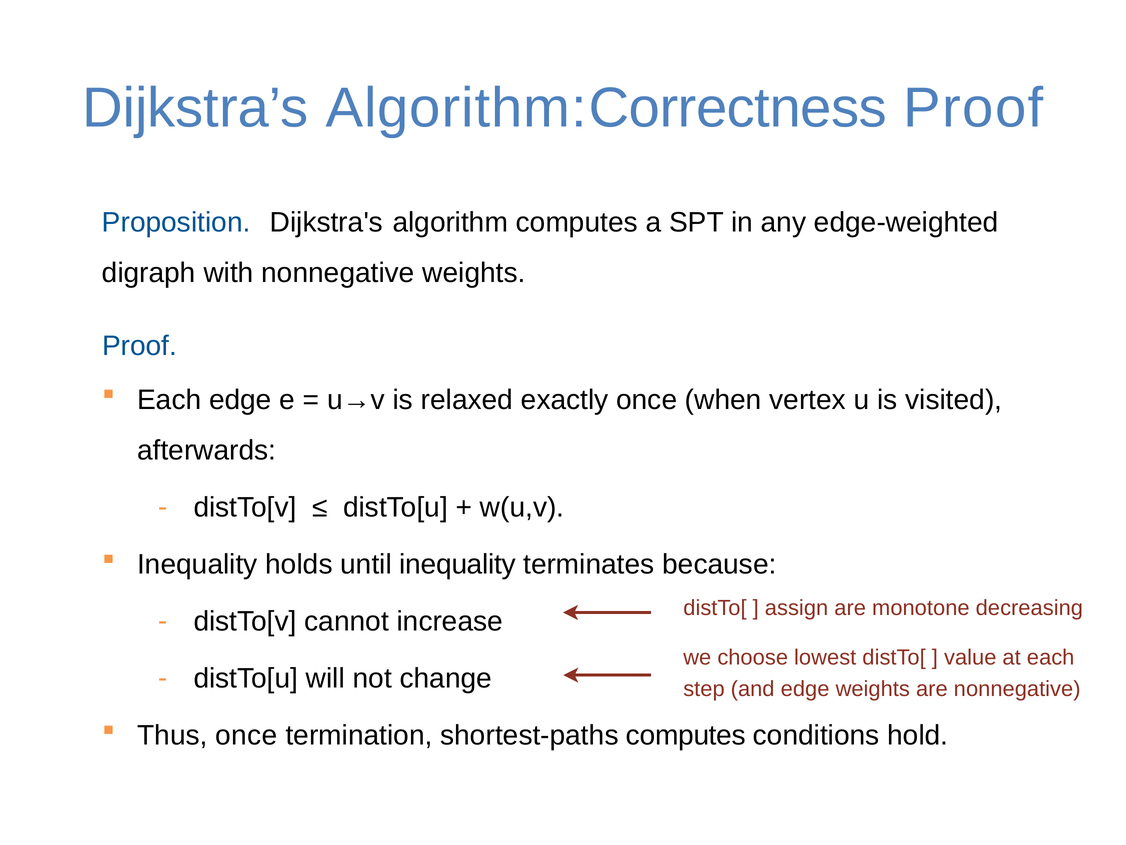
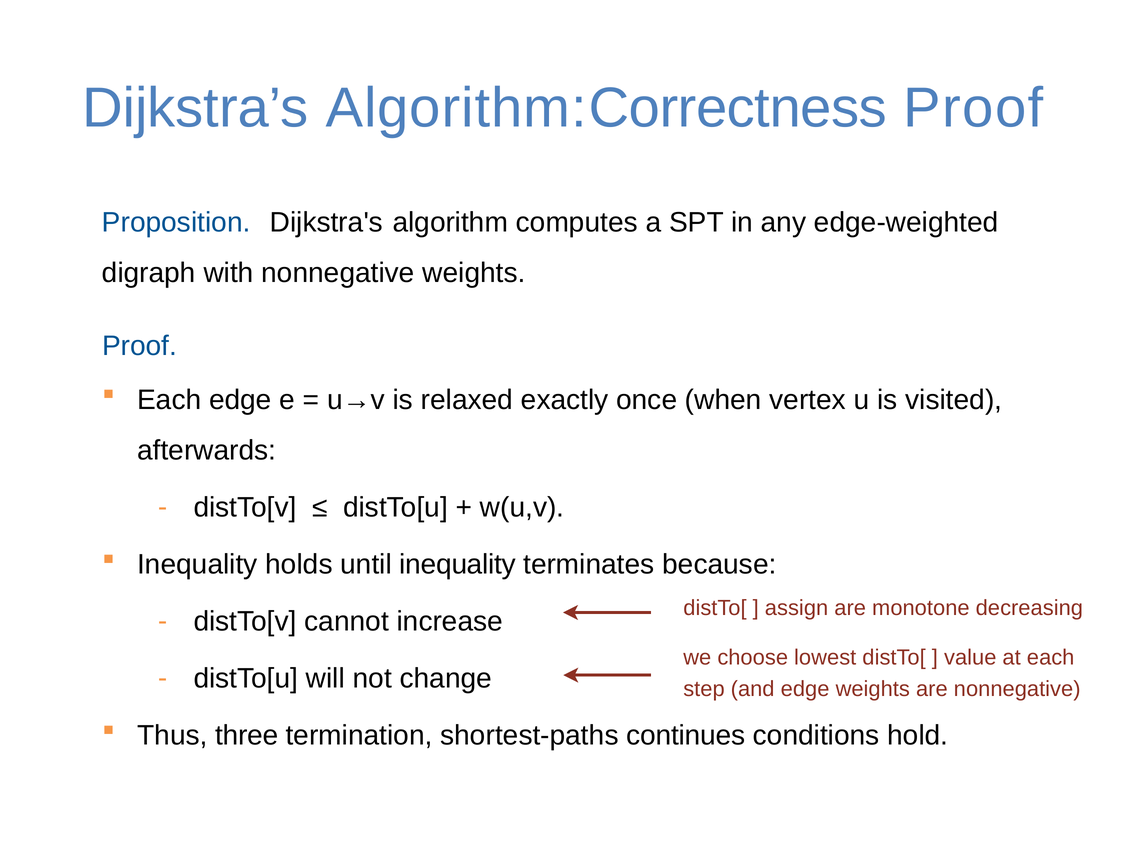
Thus once: once -> three
shortest-paths computes: computes -> continues
